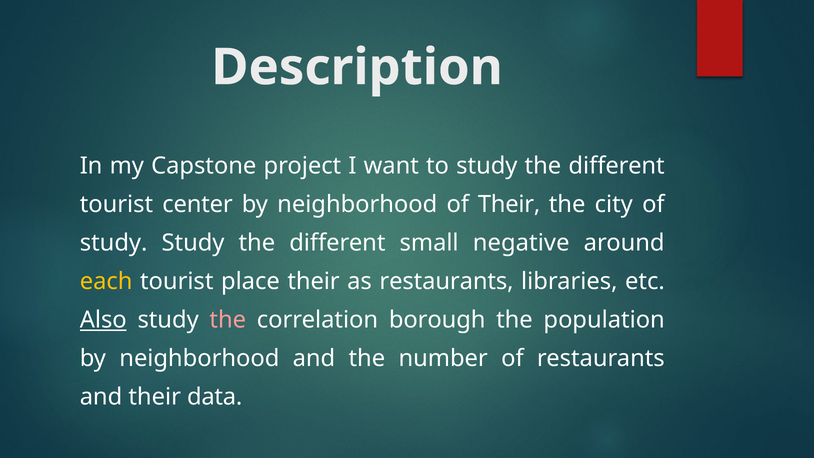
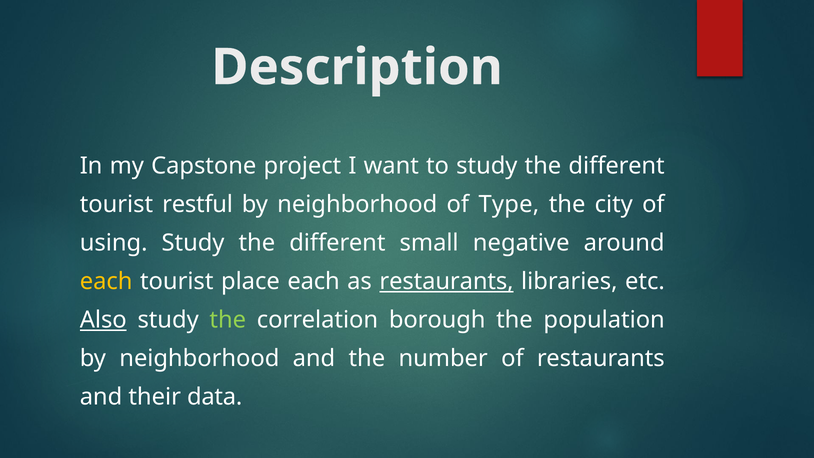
center: center -> restful
of Their: Their -> Type
study at (114, 243): study -> using
place their: their -> each
restaurants at (447, 281) underline: none -> present
the at (228, 320) colour: pink -> light green
